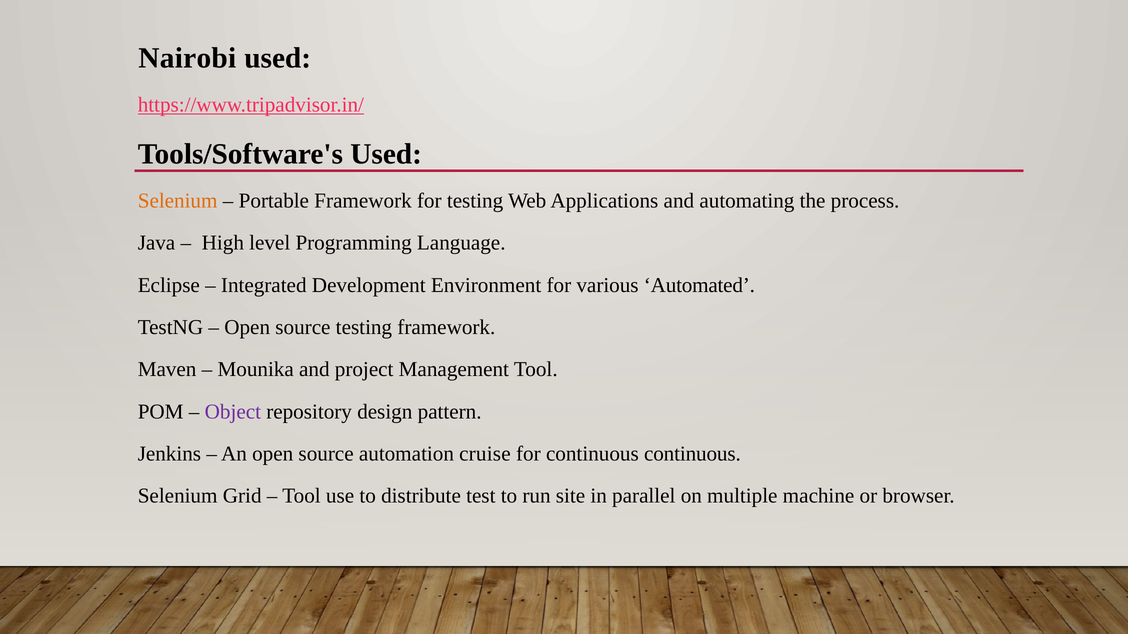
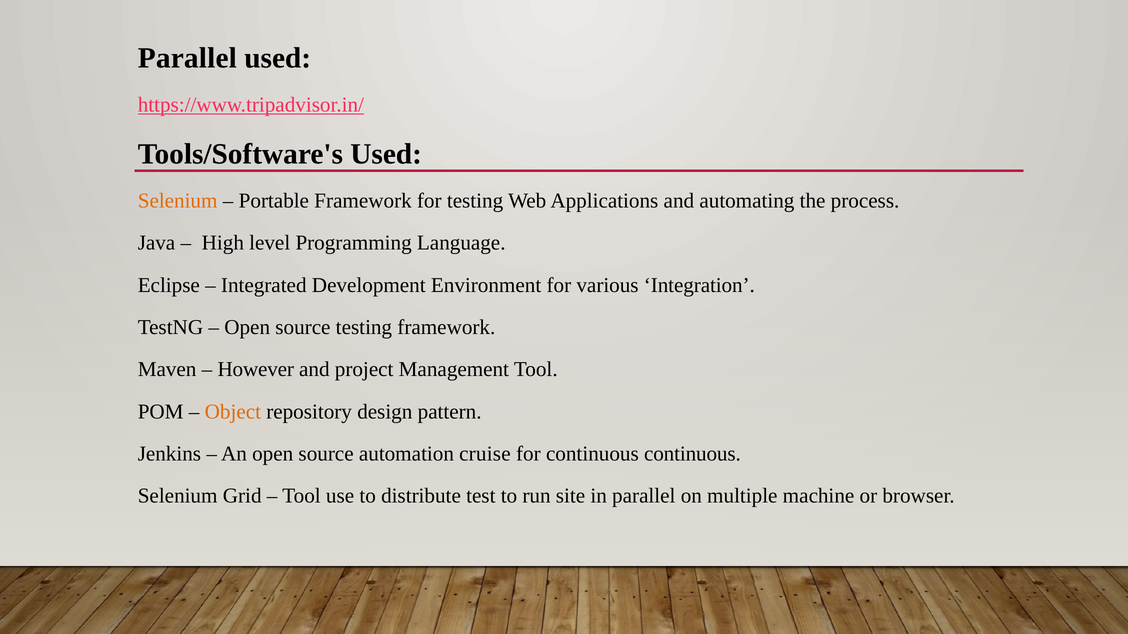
Nairobi at (187, 58): Nairobi -> Parallel
Automated: Automated -> Integration
Mounika: Mounika -> However
Object colour: purple -> orange
